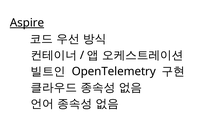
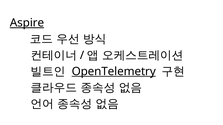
OpenTelemetry underline: none -> present
